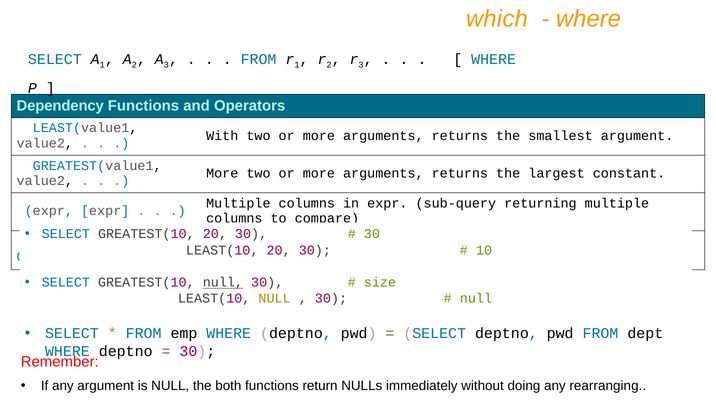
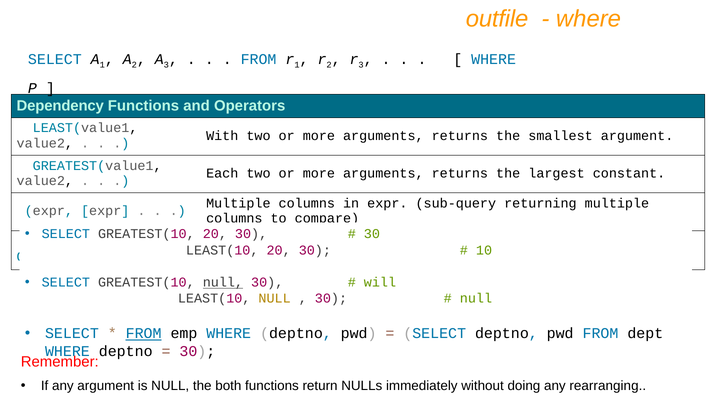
which: which -> outfile
More at (222, 173): More -> Each
size: size -> will
FROM at (144, 333) underline: none -> present
